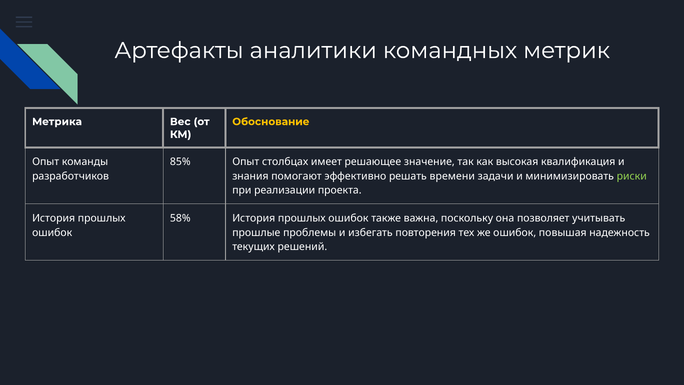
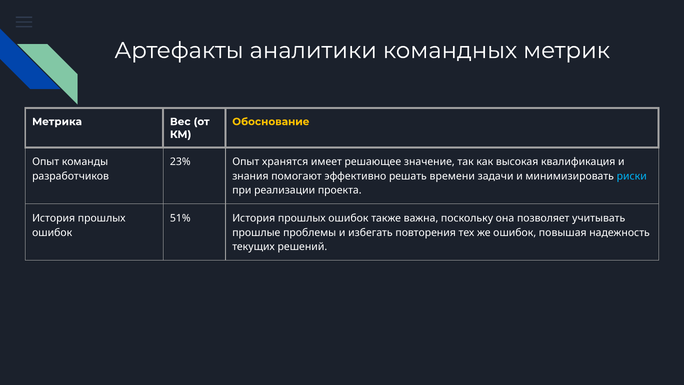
85%: 85% -> 23%
столбцах: столбцах -> хранятся
риски colour: light green -> light blue
58%: 58% -> 51%
